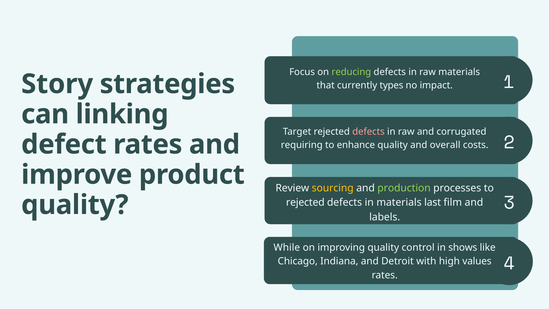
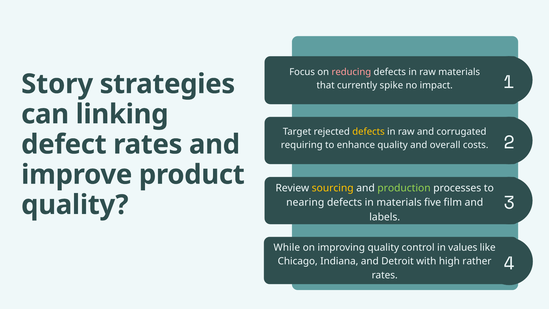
reducing colour: light green -> pink
types: types -> spike
defects at (369, 132) colour: pink -> yellow
rejected at (305, 202): rejected -> nearing
last: last -> five
shows: shows -> values
values: values -> rather
